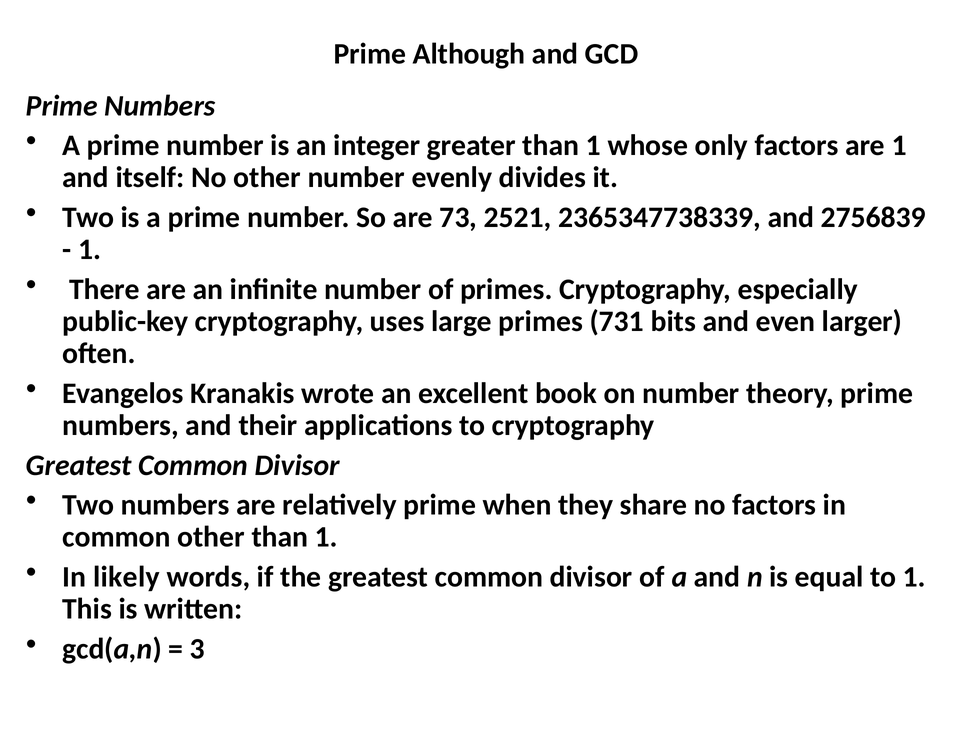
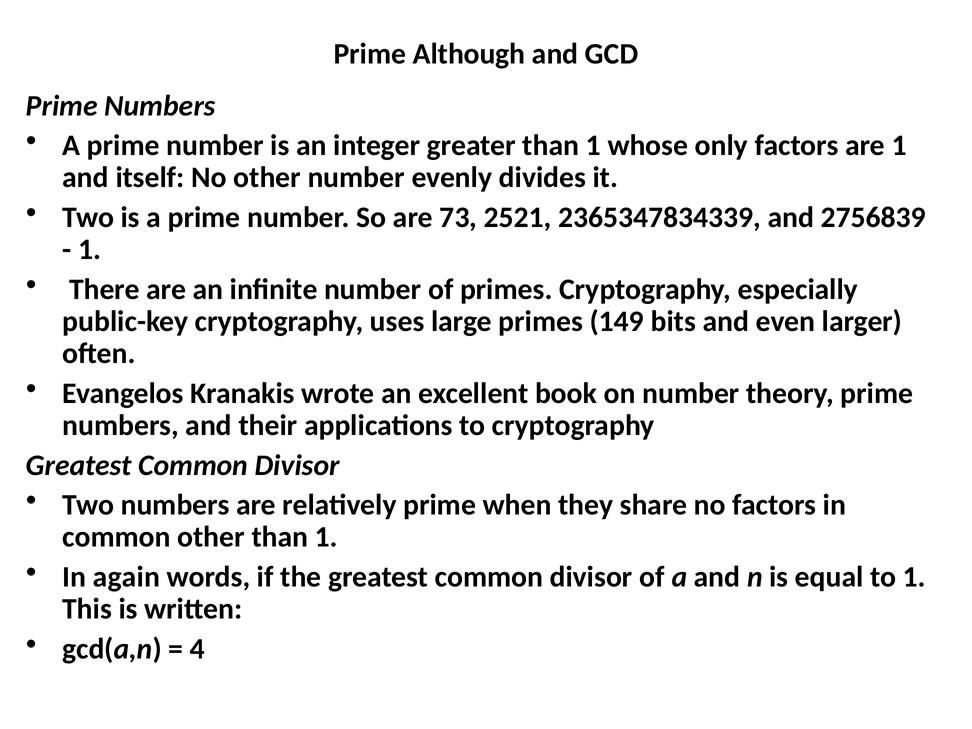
2365347738339: 2365347738339 -> 2365347834339
731: 731 -> 149
likely: likely -> again
3: 3 -> 4
